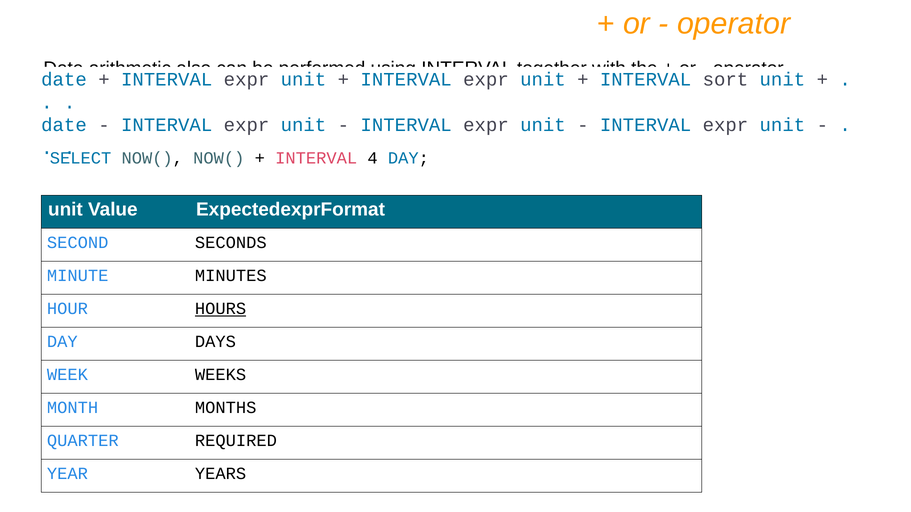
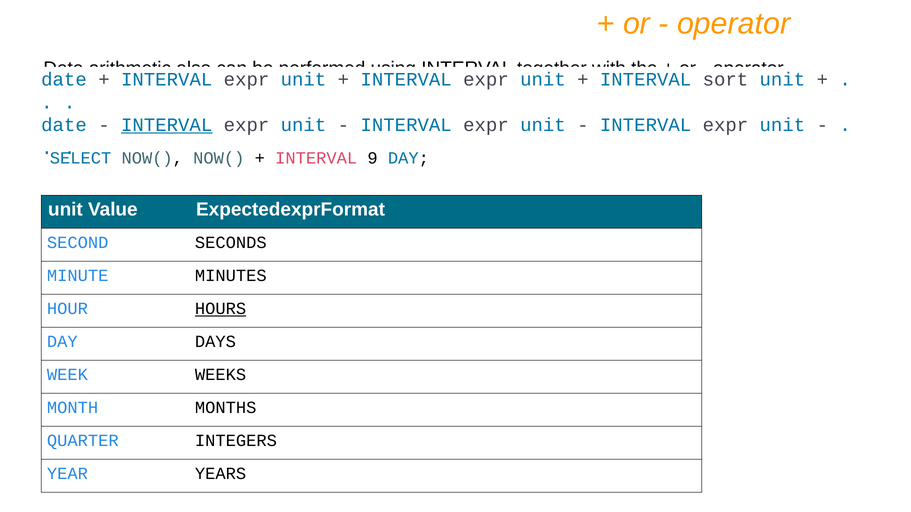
INTERVAL at (167, 125) underline: none -> present
4: 4 -> 9
REQUIRED: REQUIRED -> INTEGERS
